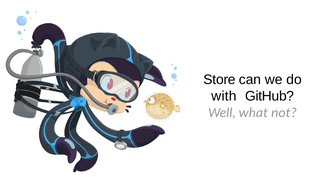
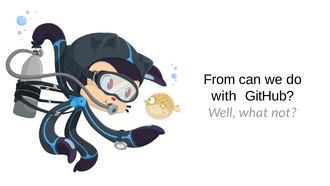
Store: Store -> From
